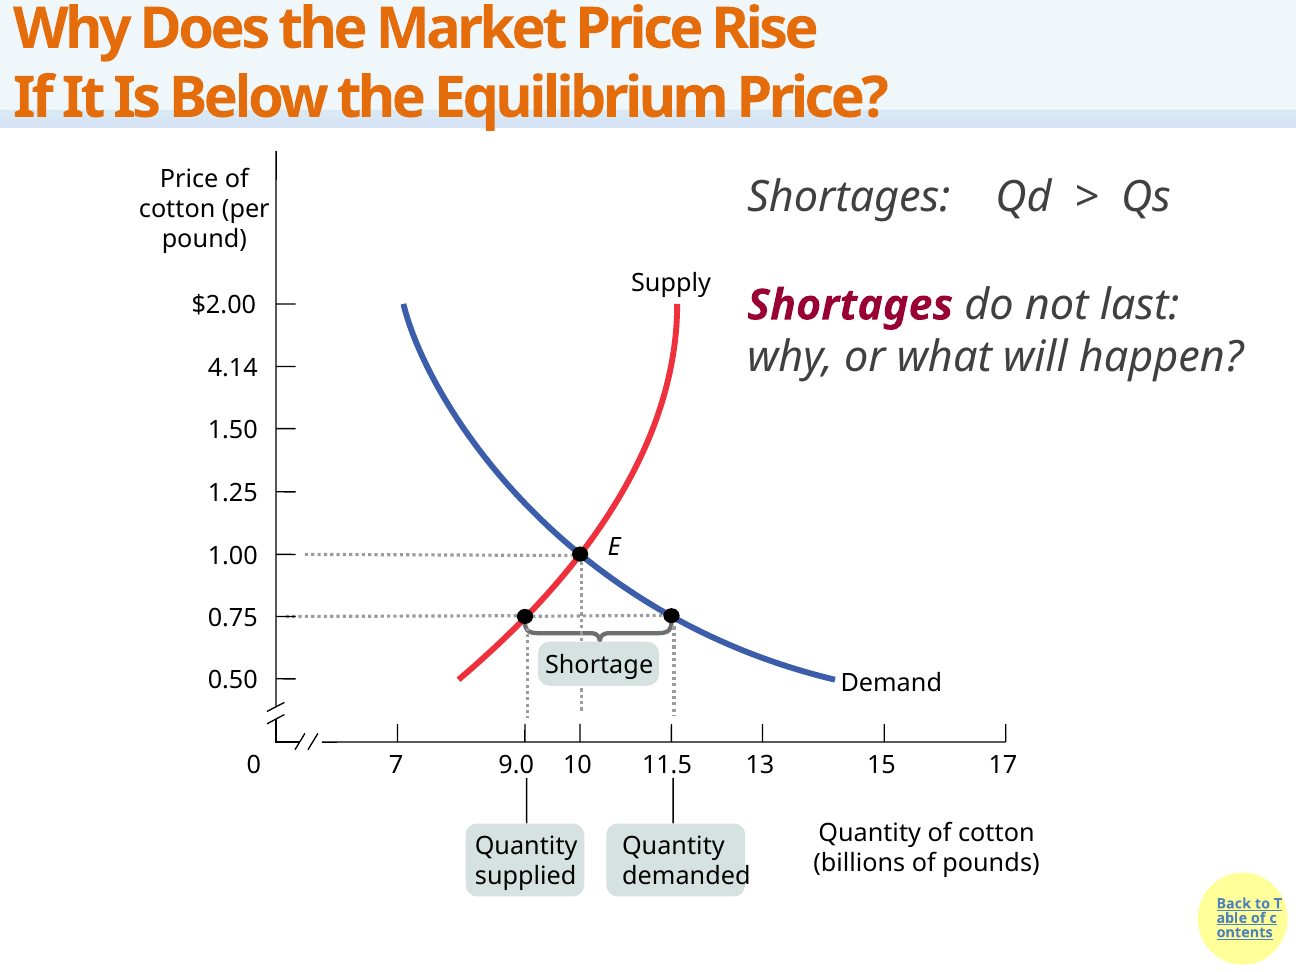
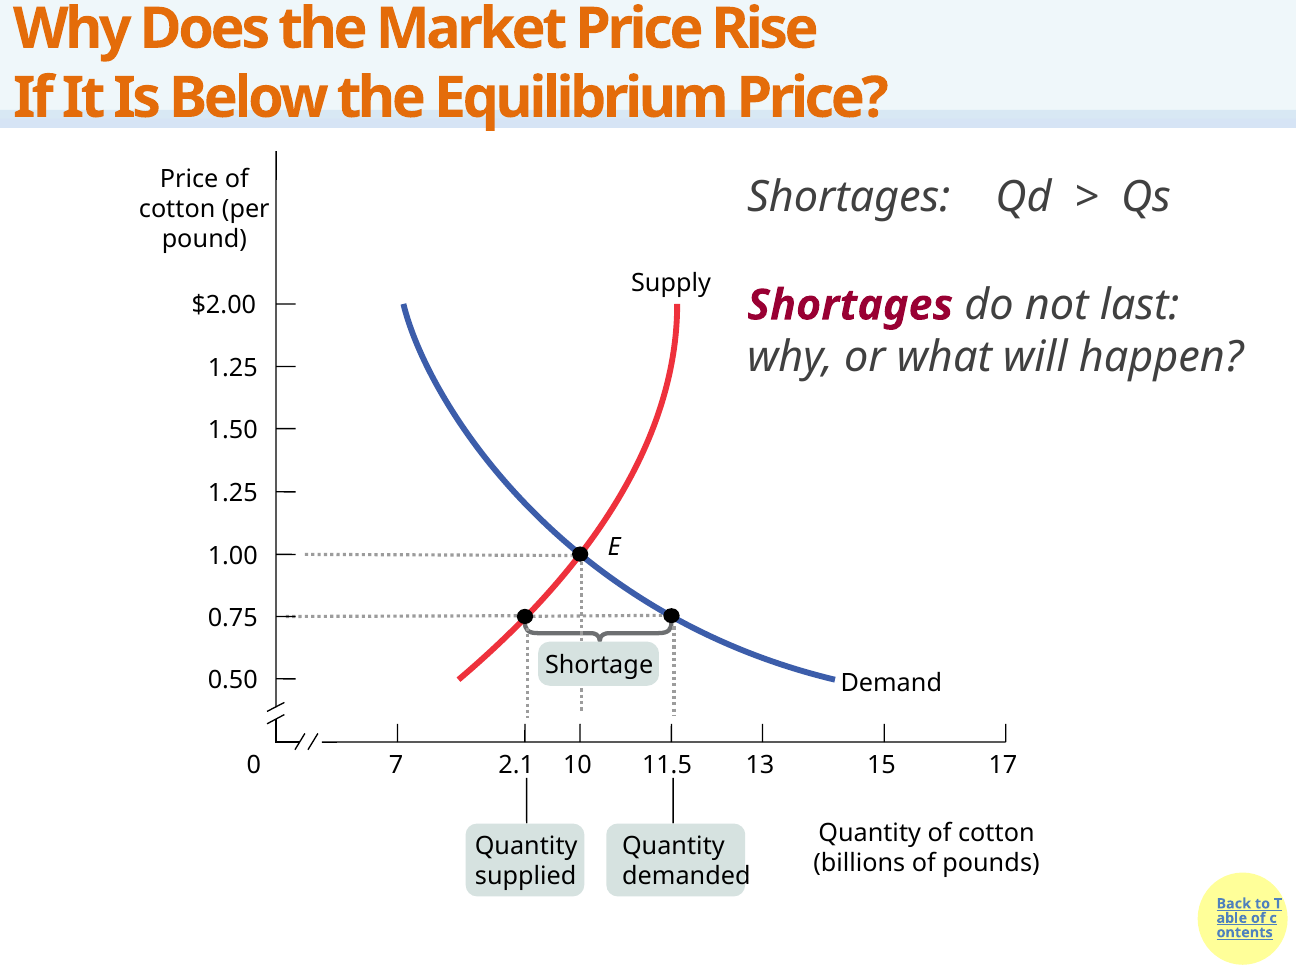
4.14 at (233, 368): 4.14 -> 1.25
9.0: 9.0 -> 2.1
